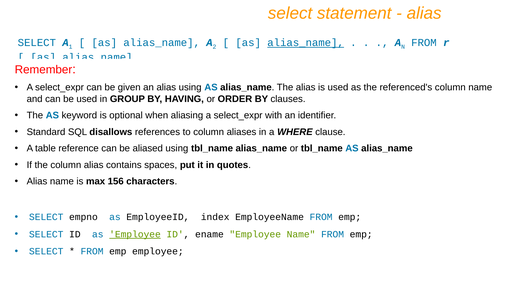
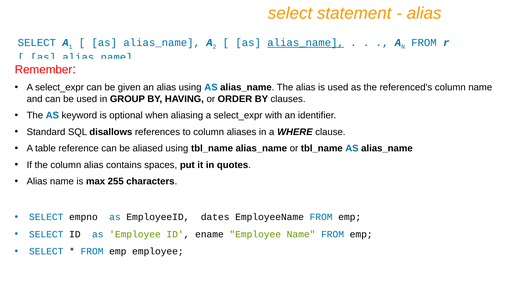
156: 156 -> 255
index: index -> dates
Employee at (135, 234) underline: present -> none
